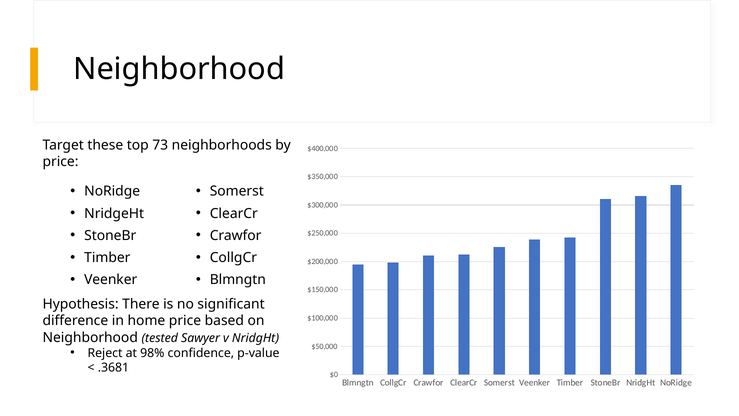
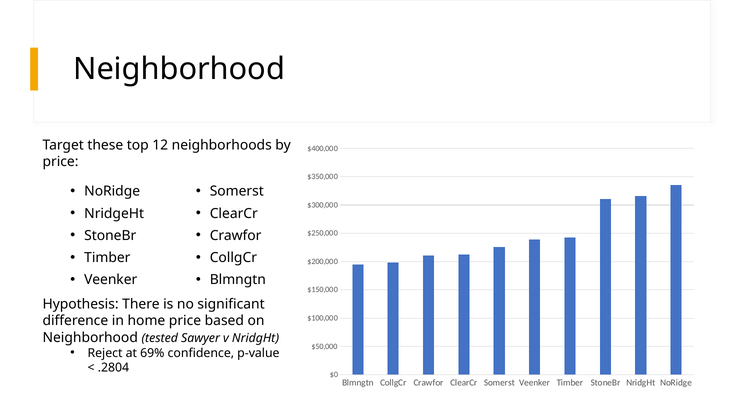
73: 73 -> 12
98%: 98% -> 69%
.3681: .3681 -> .2804
